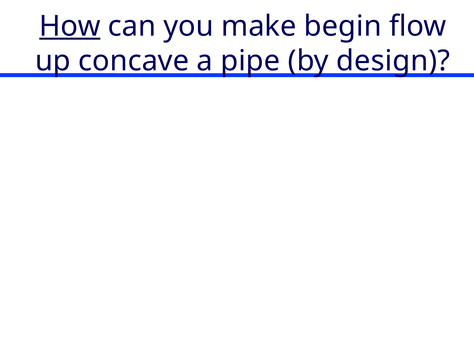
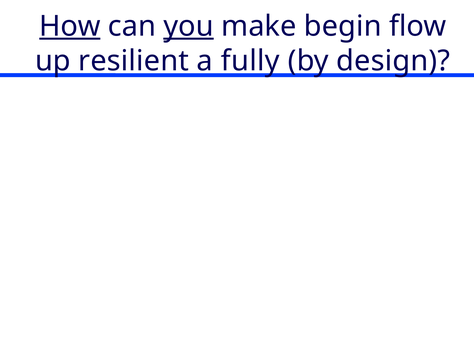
you underline: none -> present
concave: concave -> resilient
pipe: pipe -> fully
